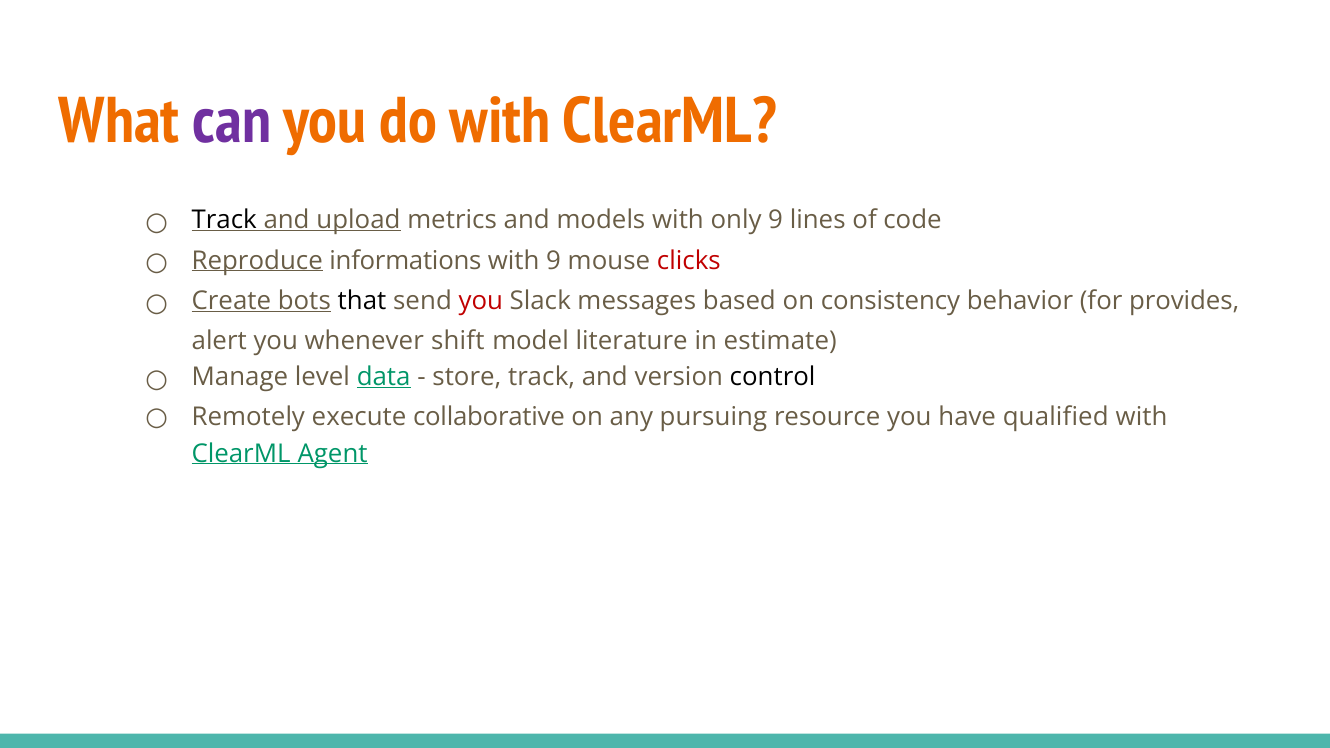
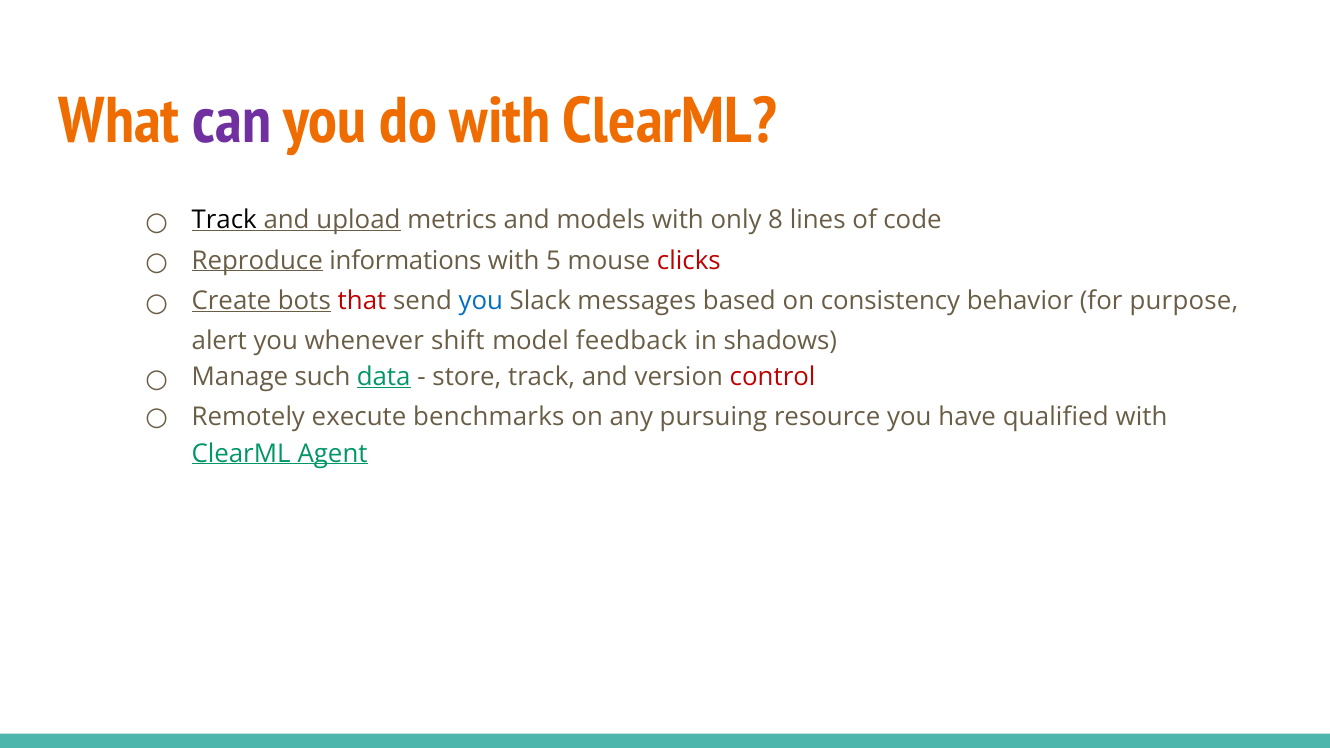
only 9: 9 -> 8
with 9: 9 -> 5
that colour: black -> red
you at (481, 301) colour: red -> blue
provides: provides -> purpose
literature: literature -> feedback
estimate: estimate -> shadows
level: level -> such
control colour: black -> red
collaborative: collaborative -> benchmarks
